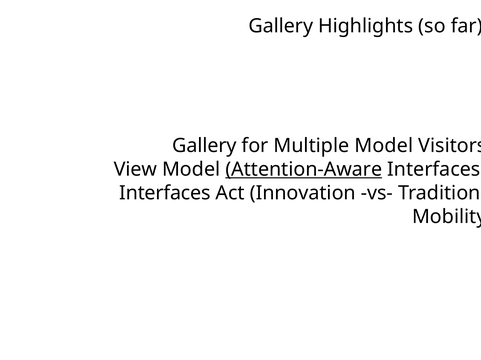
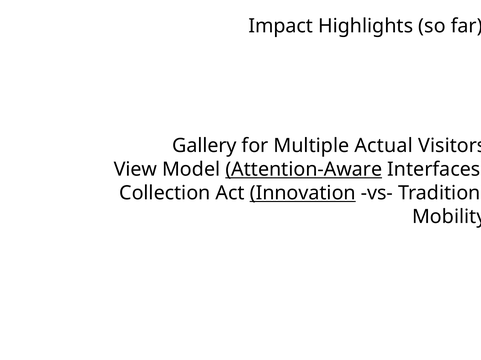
Gallery at (281, 26): Gallery -> Impact
Multiple Model: Model -> Actual
Interfaces at (165, 193): Interfaces -> Collection
Innovation underline: none -> present
